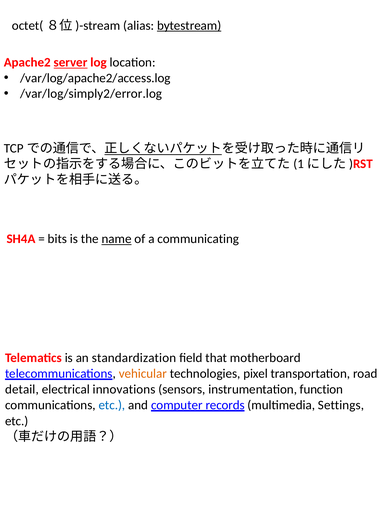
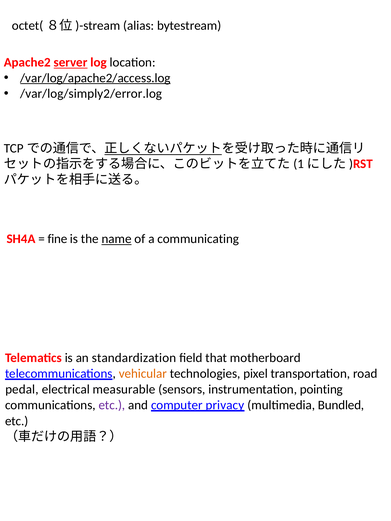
bytestream underline: present -> none
/var/log/apache2/access.log underline: none -> present
bits: bits -> fine
detail: detail -> pedal
innovations: innovations -> measurable
function: function -> pointing
etc at (112, 405) colour: blue -> purple
records: records -> privacy
Settings: Settings -> Bundled
